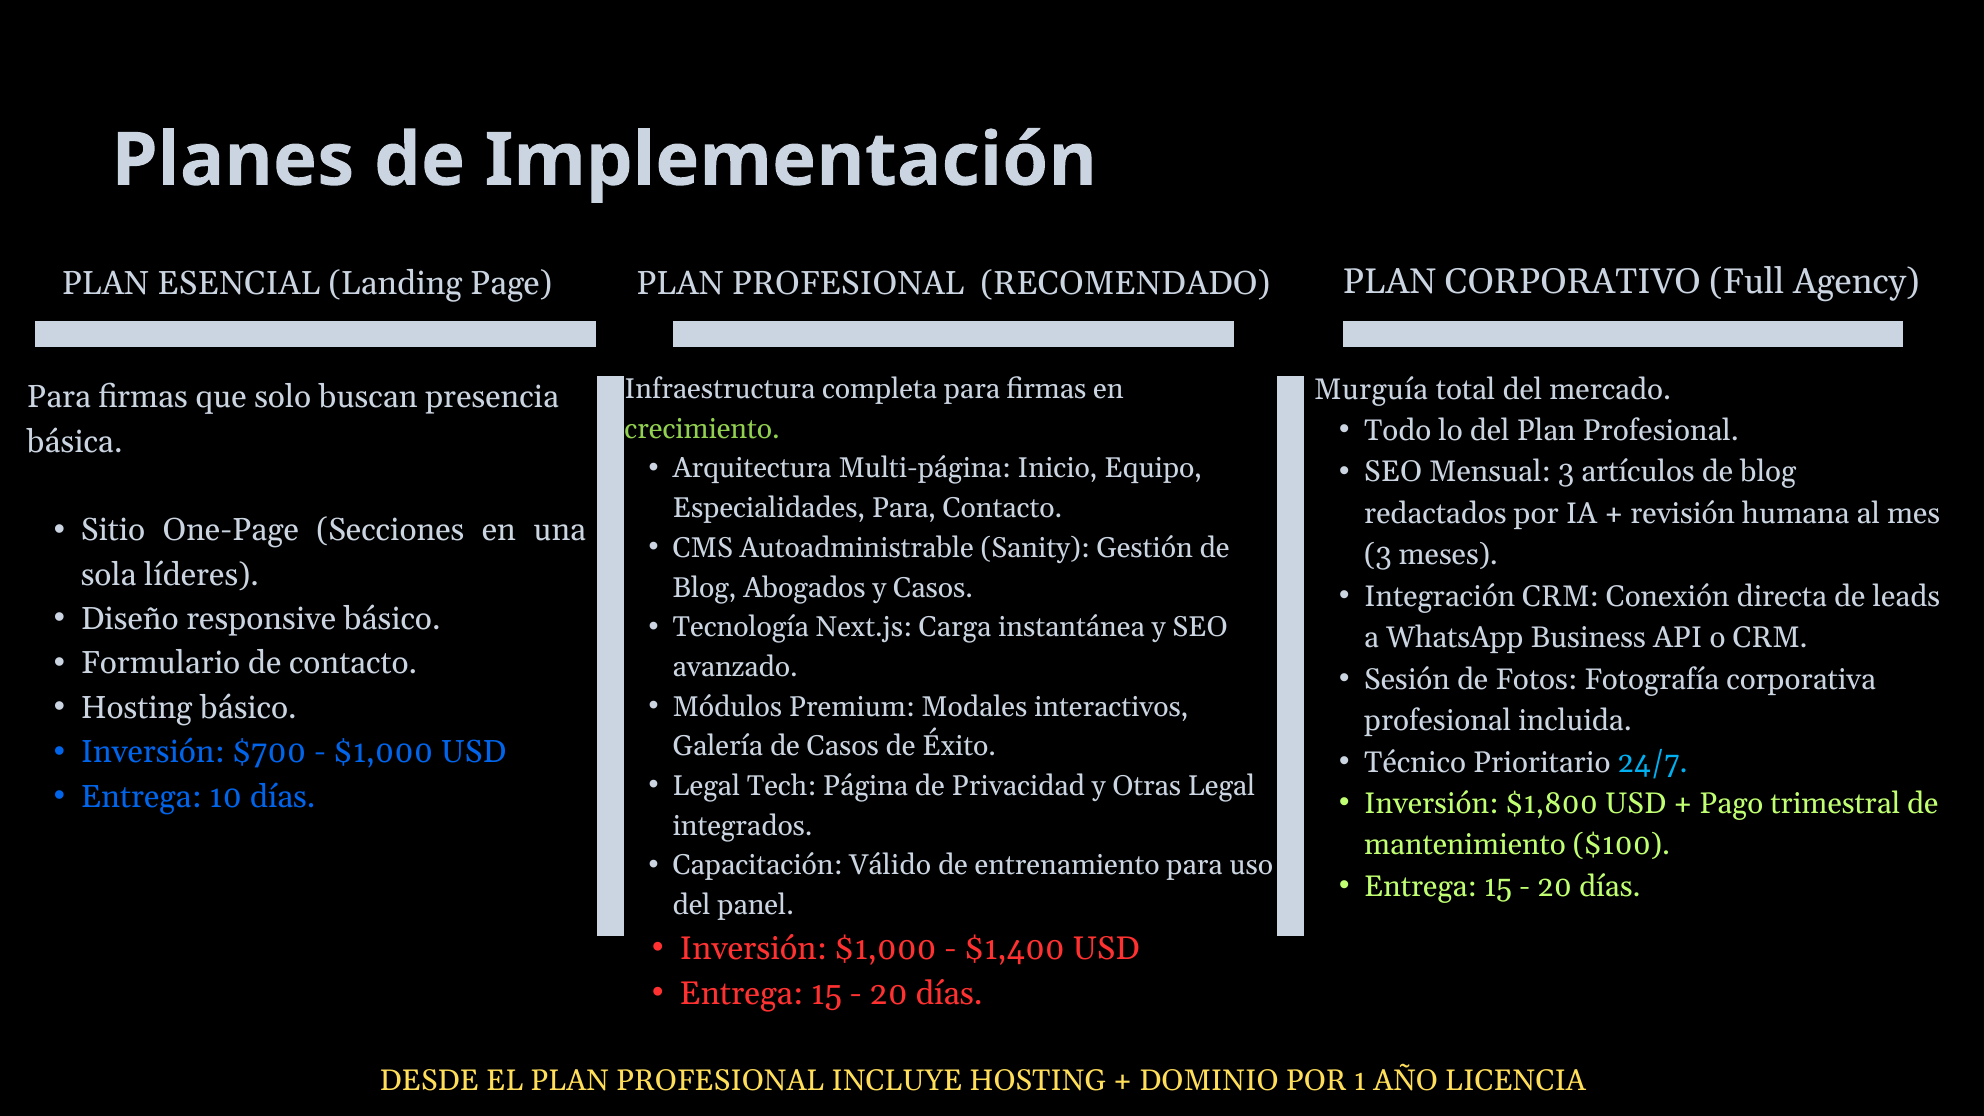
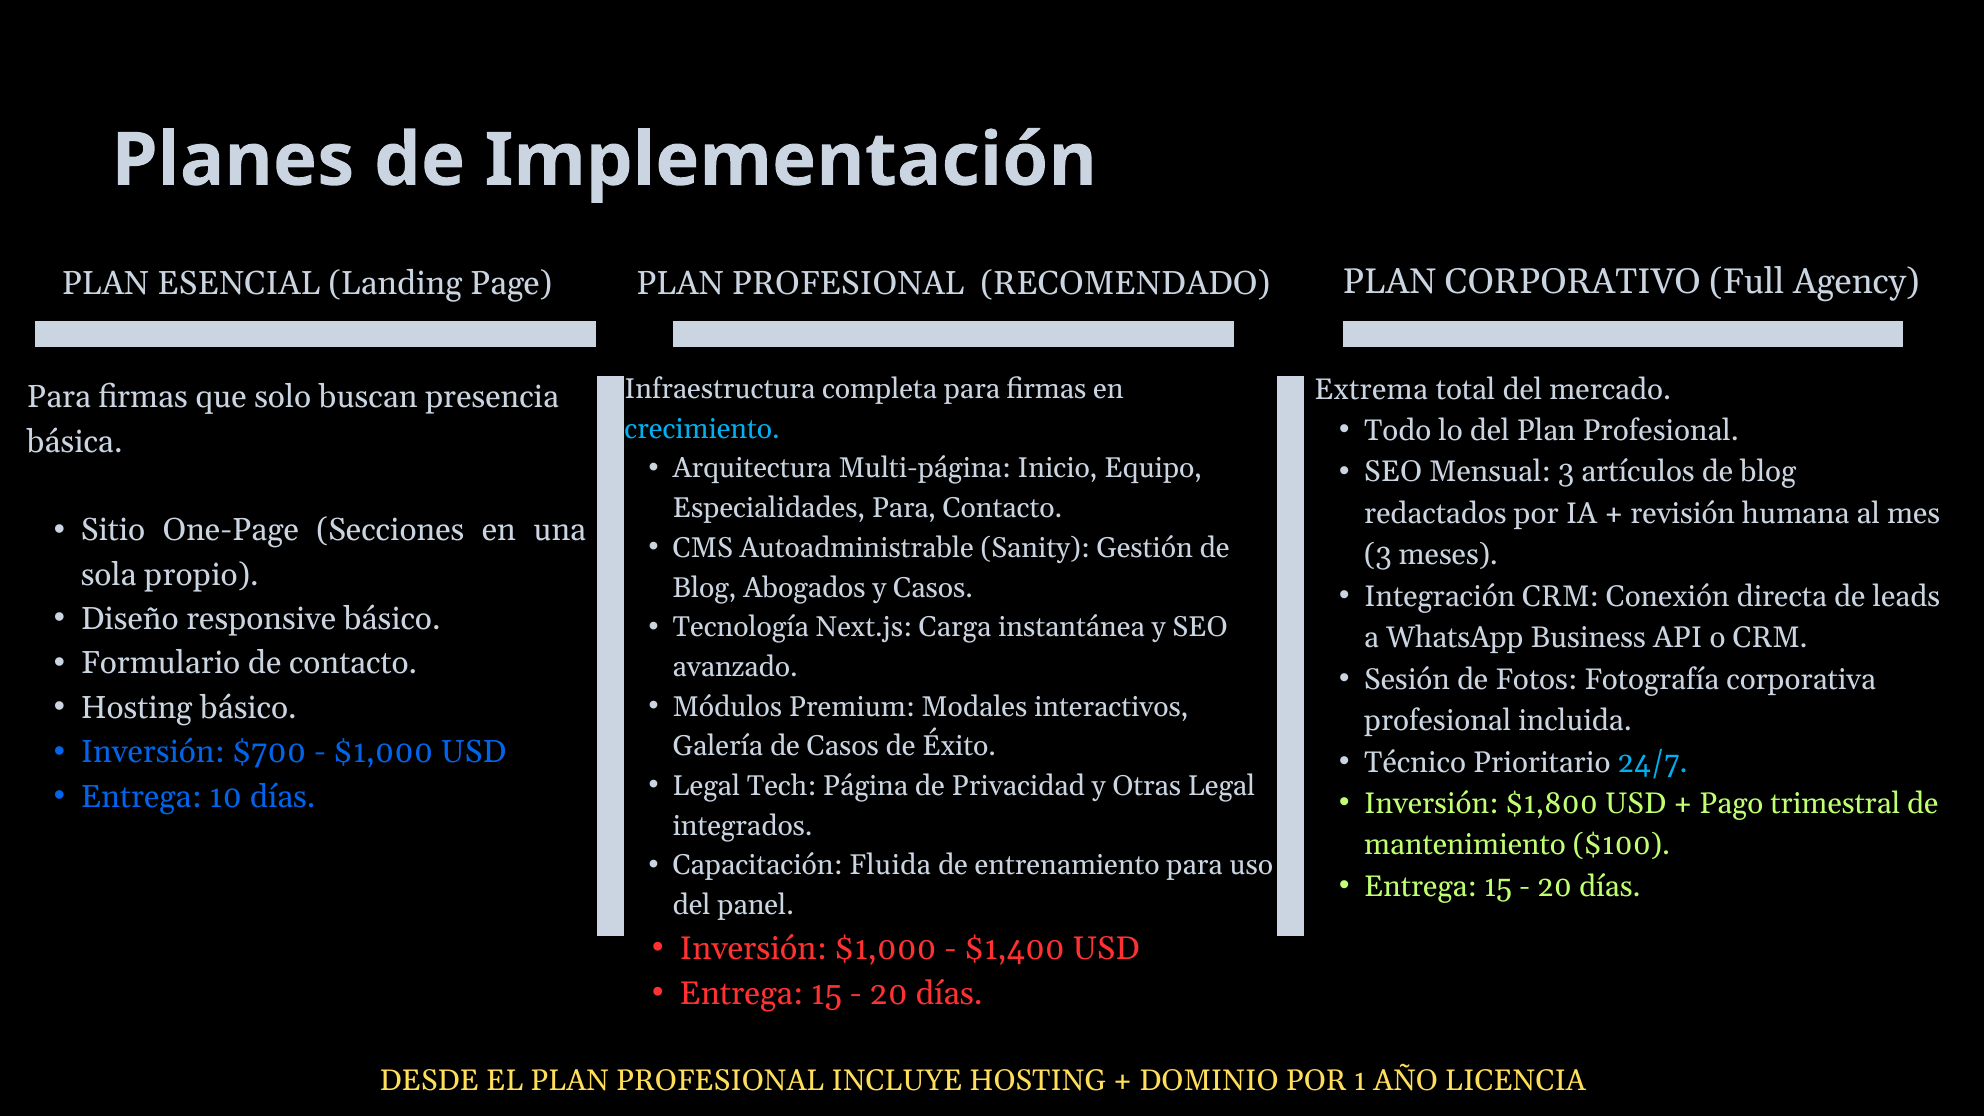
Murguía: Murguía -> Extrema
crecimiento colour: light green -> light blue
líderes: líderes -> propio
Válido: Válido -> Fluida
